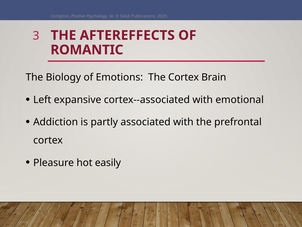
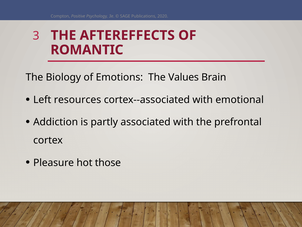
The Cortex: Cortex -> Values
expansive: expansive -> resources
easily: easily -> those
